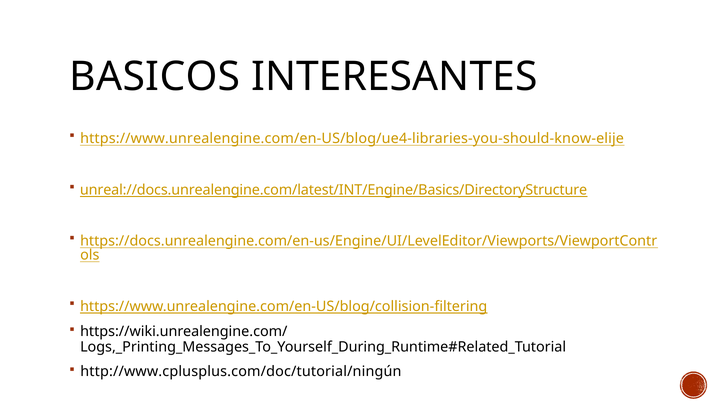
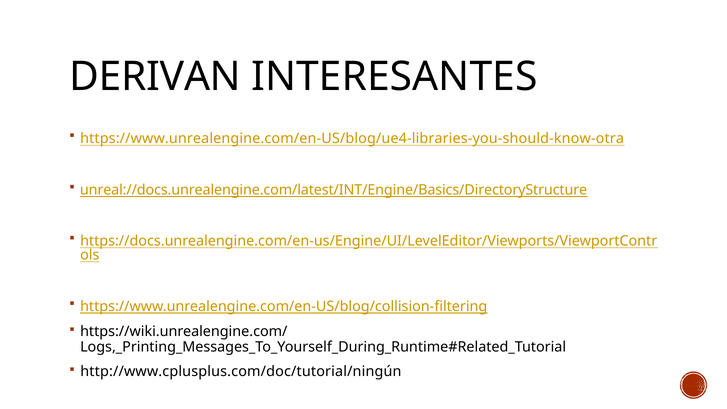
BASICOS: BASICOS -> DERIVAN
https://www.unrealengine.com/en-US/blog/ue4-libraries-you-should-know-elije: https://www.unrealengine.com/en-US/blog/ue4-libraries-you-should-know-elije -> https://www.unrealengine.com/en-US/blog/ue4-libraries-you-should-know-otra
